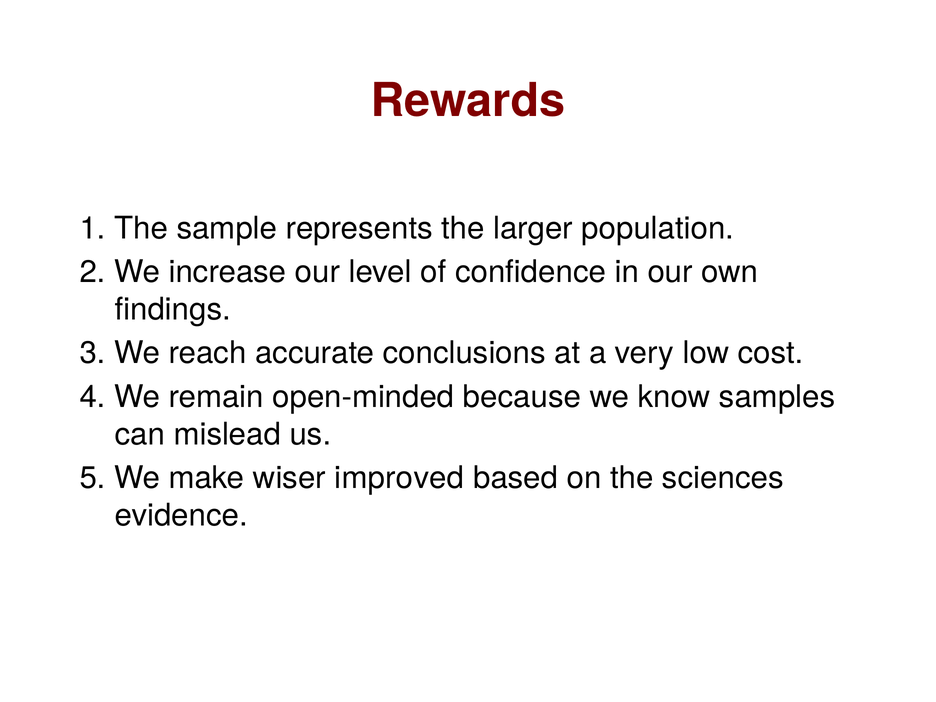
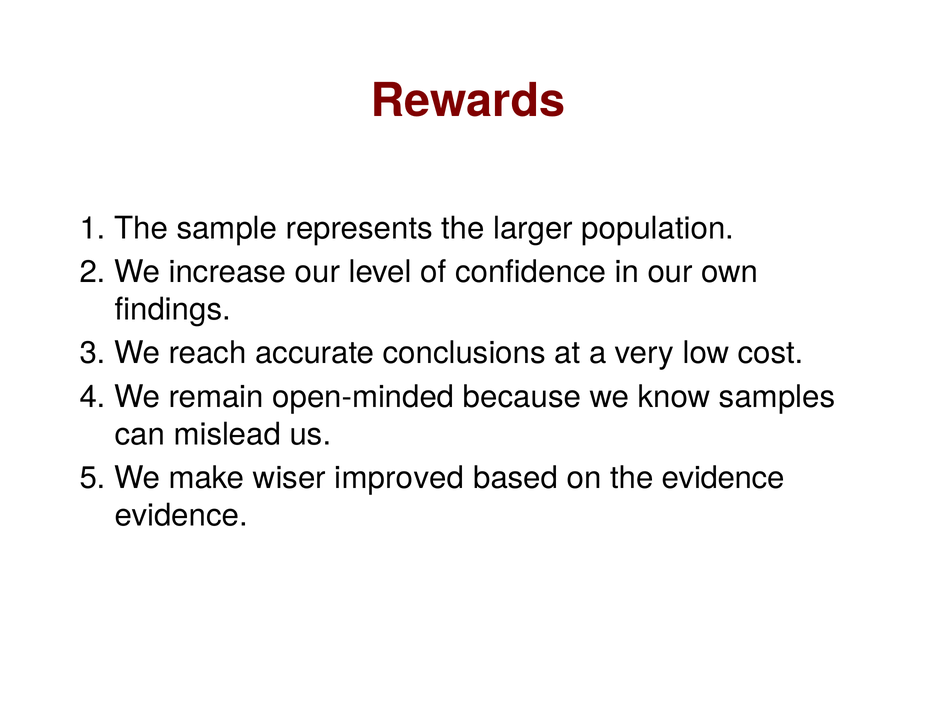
the sciences: sciences -> evidence
